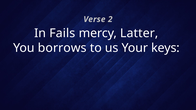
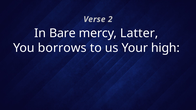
Fails: Fails -> Bare
keys: keys -> high
